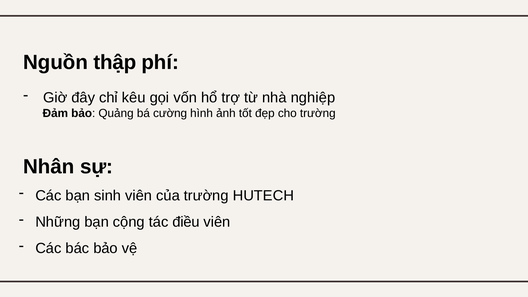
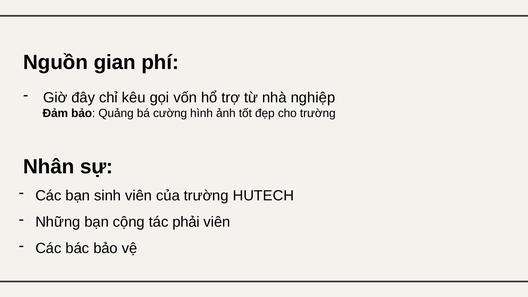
thập: thập -> gian
điều: điều -> phải
